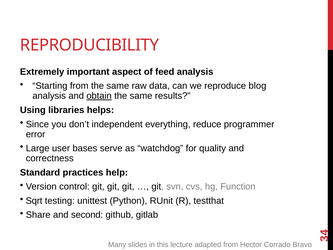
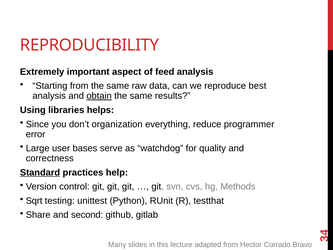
blog: blog -> best
independent: independent -> organization
Standard underline: none -> present
Function: Function -> Methods
